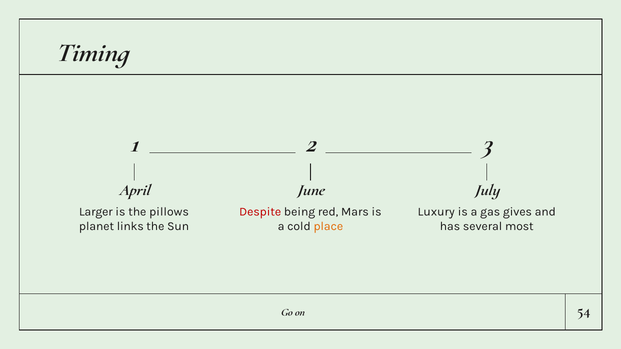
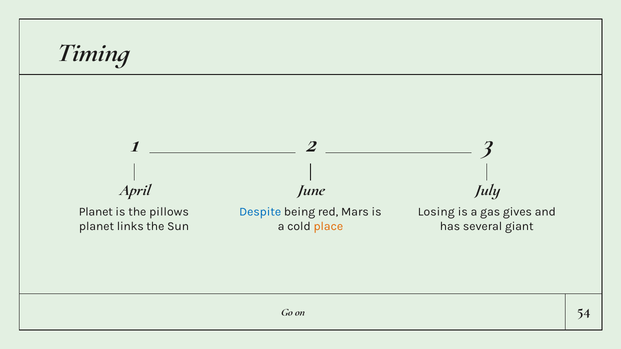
Larger at (96, 212): Larger -> Planet
Despite colour: red -> blue
Luxury: Luxury -> Losing
most: most -> giant
